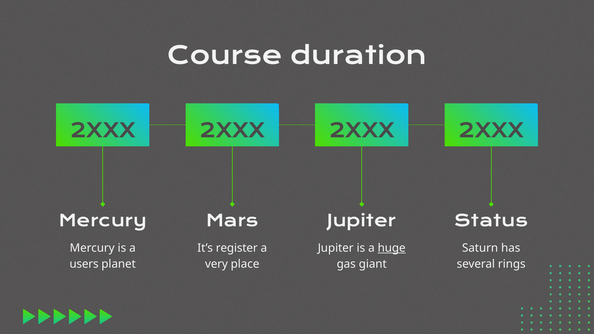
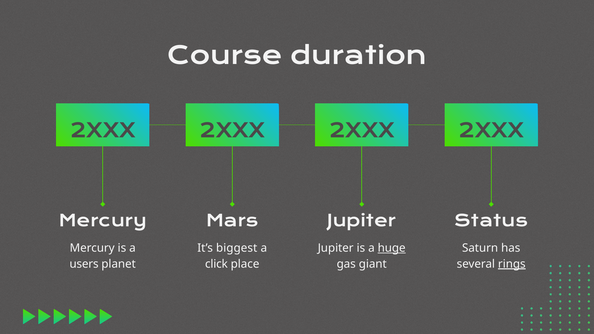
register: register -> biggest
very: very -> click
rings underline: none -> present
